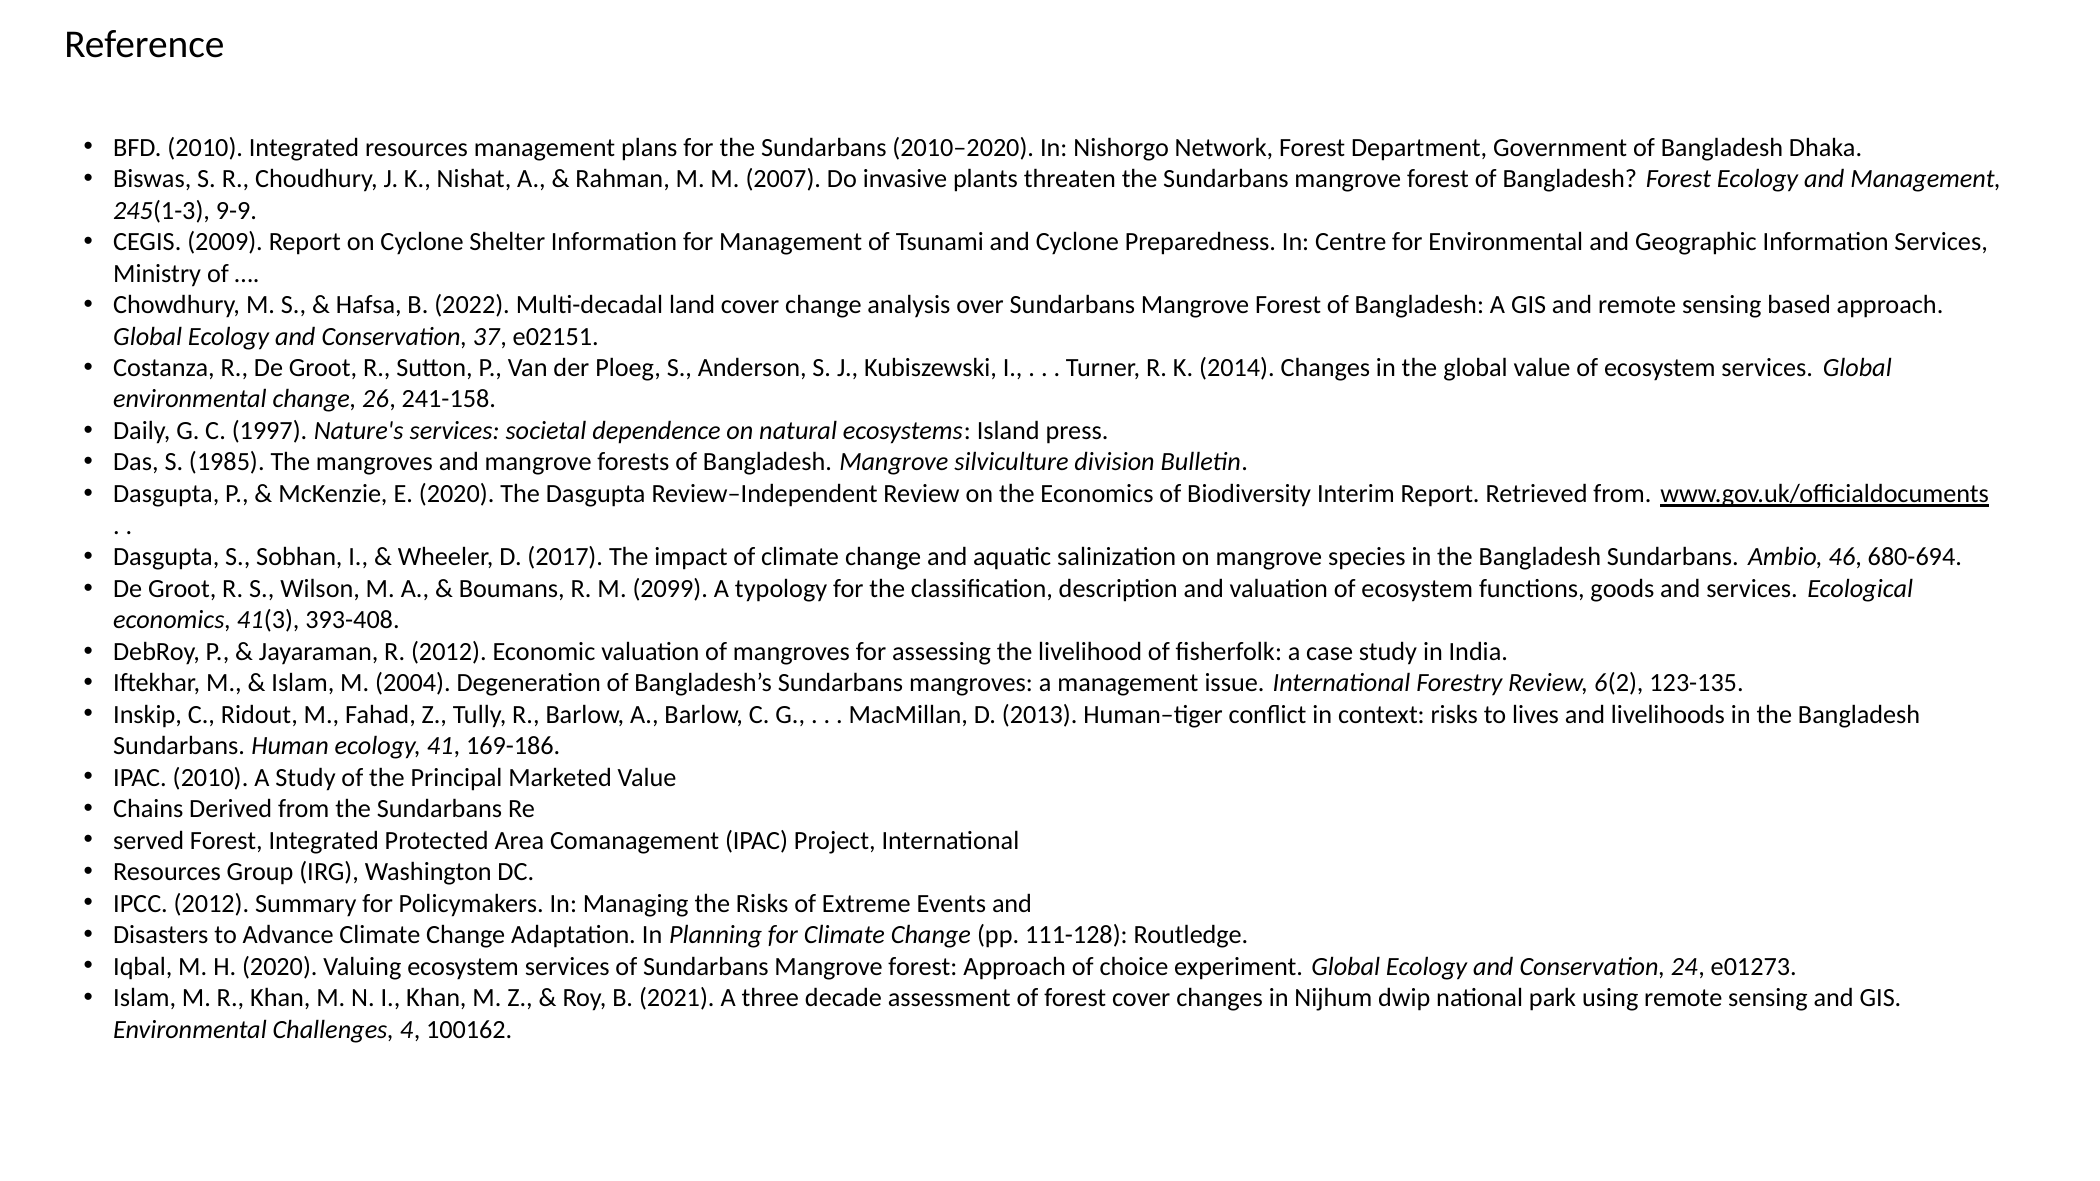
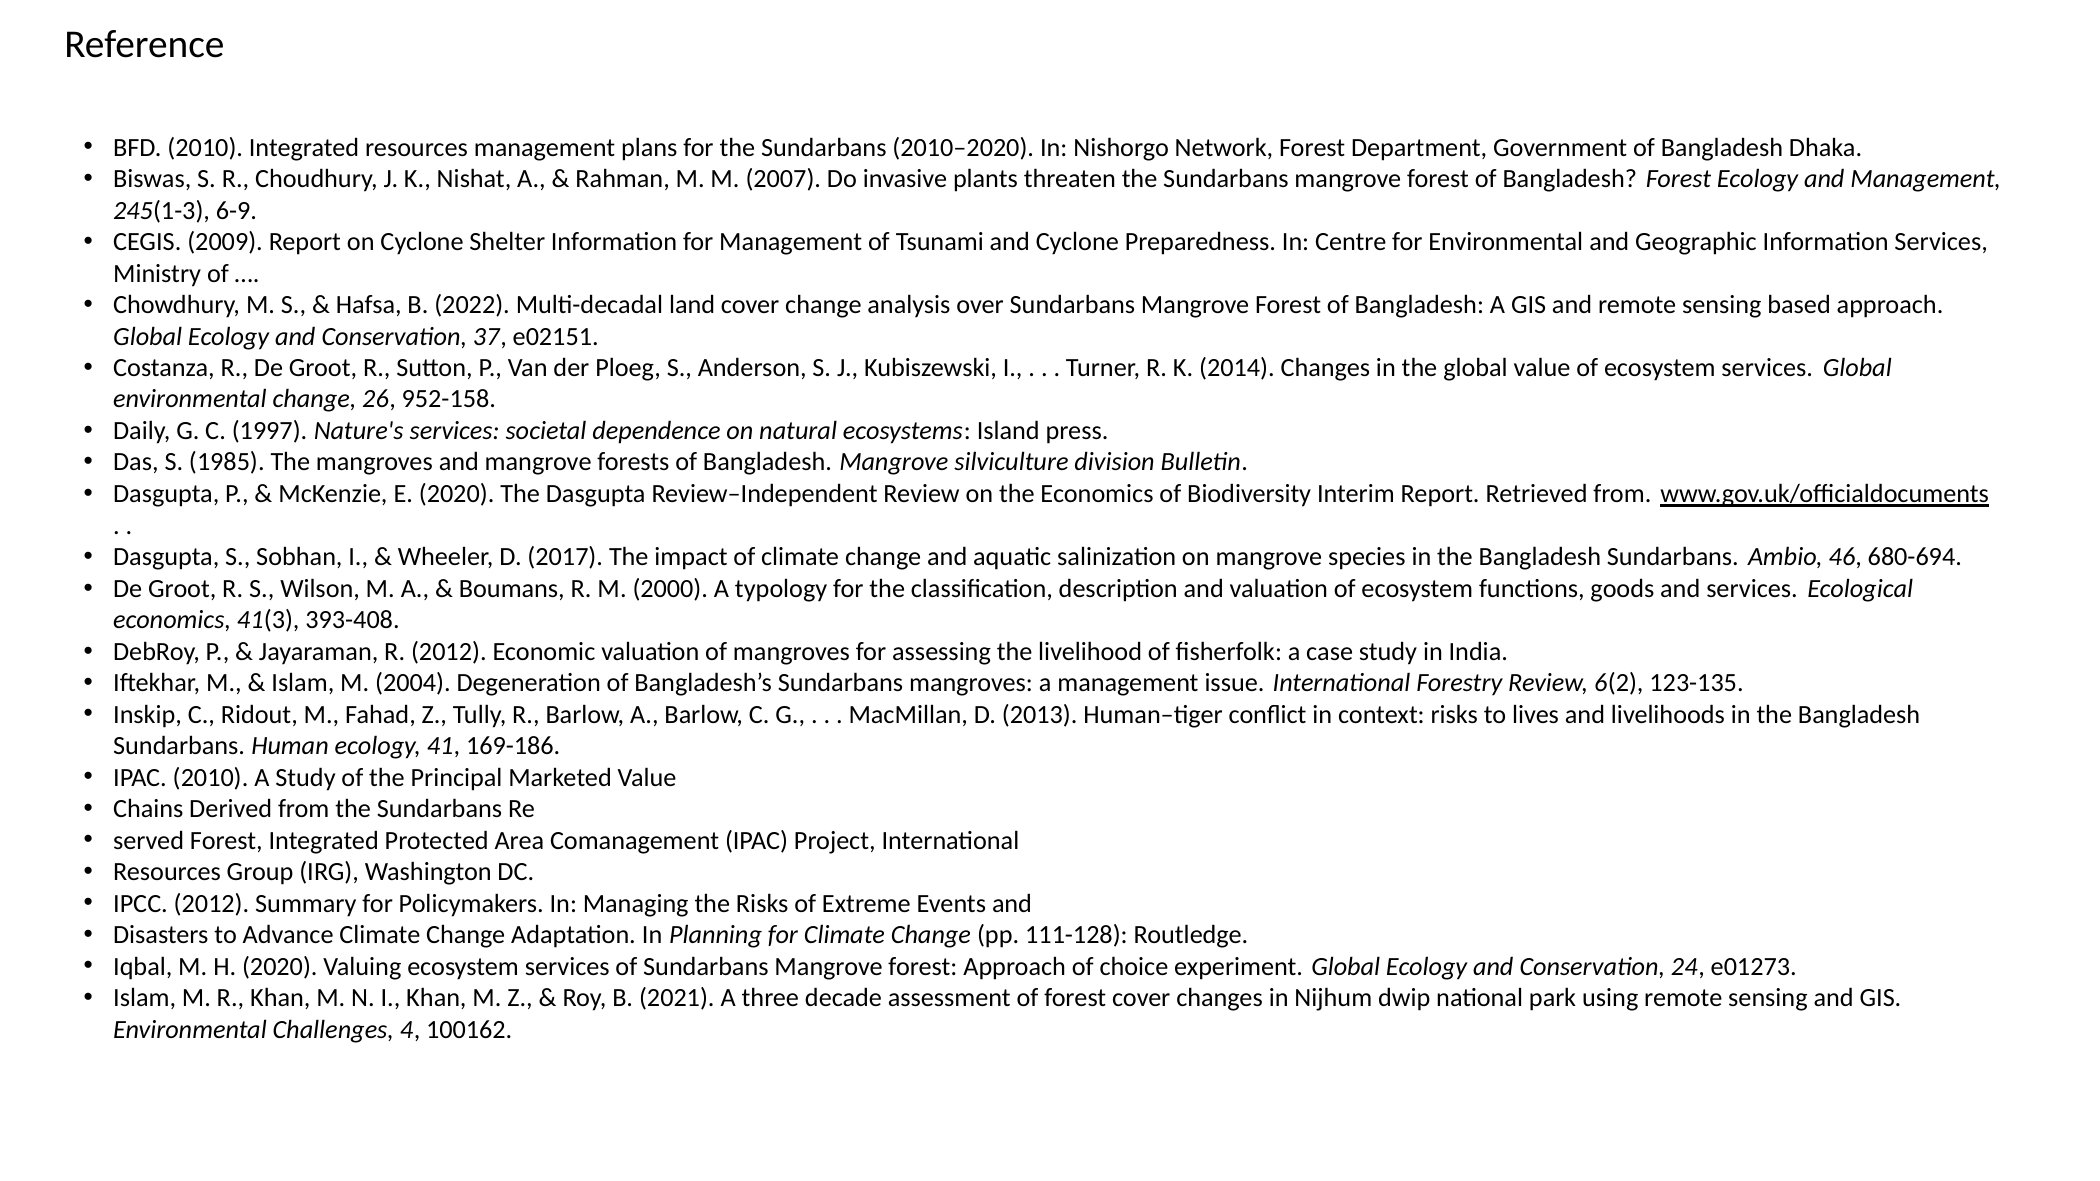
9-9: 9-9 -> 6-9
241-158: 241-158 -> 952-158
2099: 2099 -> 2000
